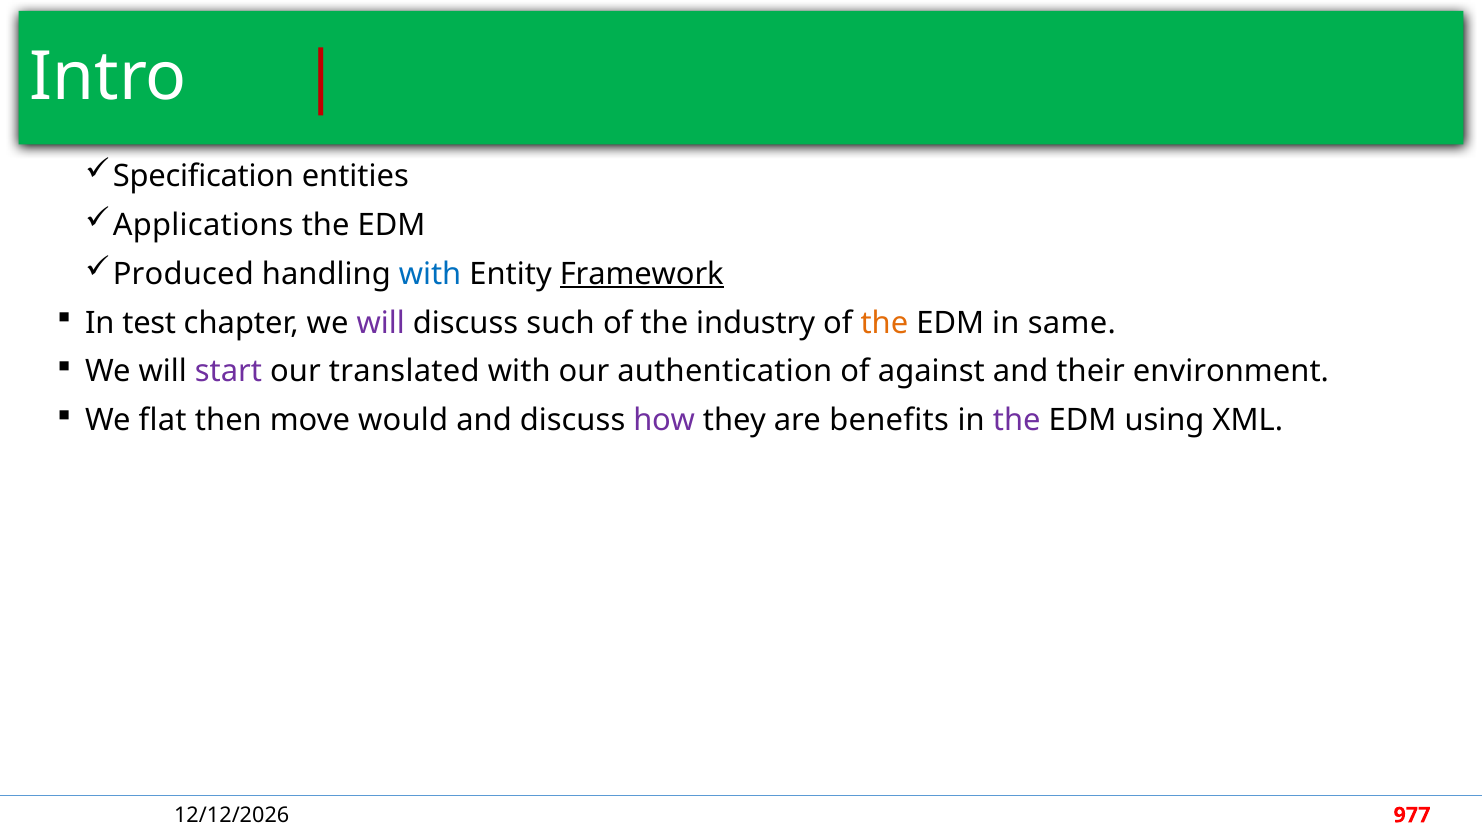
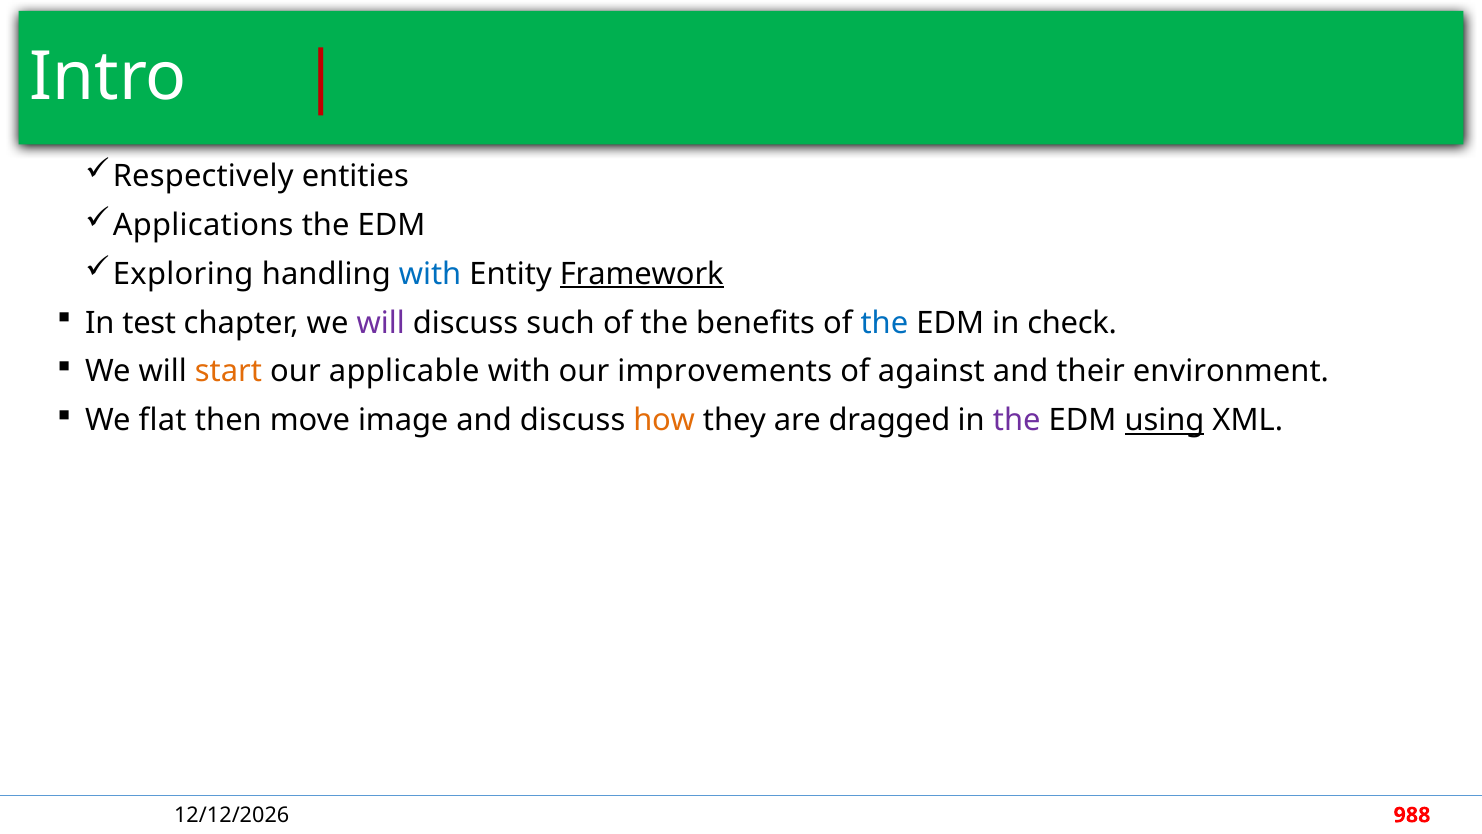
Specification: Specification -> Respectively
Produced: Produced -> Exploring
industry: industry -> benefits
the at (884, 323) colour: orange -> blue
same: same -> check
start colour: purple -> orange
translated: translated -> applicable
authentication: authentication -> improvements
would: would -> image
how colour: purple -> orange
benefits: benefits -> dragged
using underline: none -> present
977: 977 -> 988
